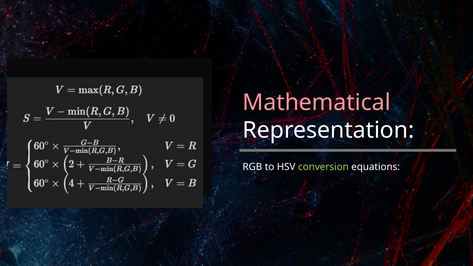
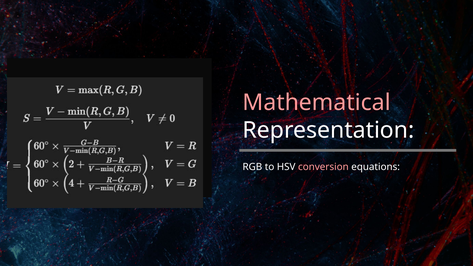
conversion colour: light green -> pink
